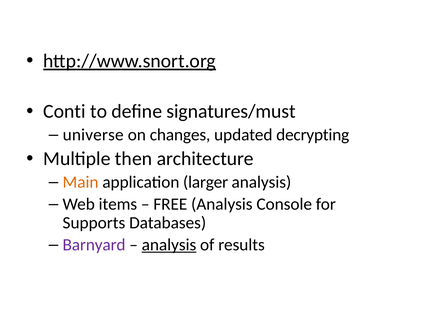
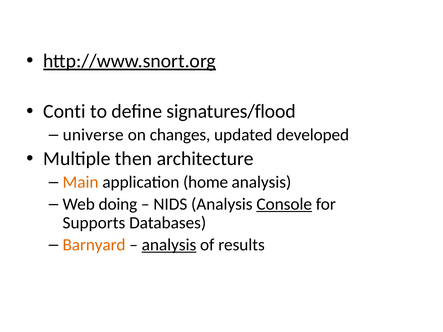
signatures/must: signatures/must -> signatures/flood
decrypting: decrypting -> developed
larger: larger -> home
items: items -> doing
FREE: FREE -> NIDS
Console underline: none -> present
Barnyard colour: purple -> orange
